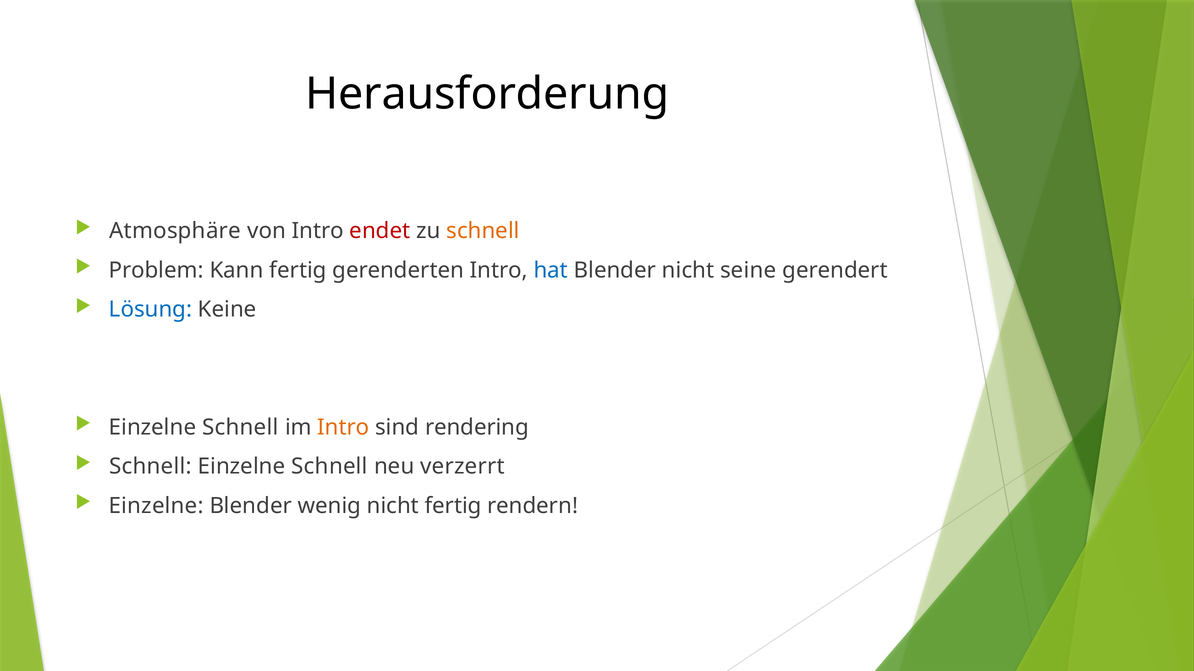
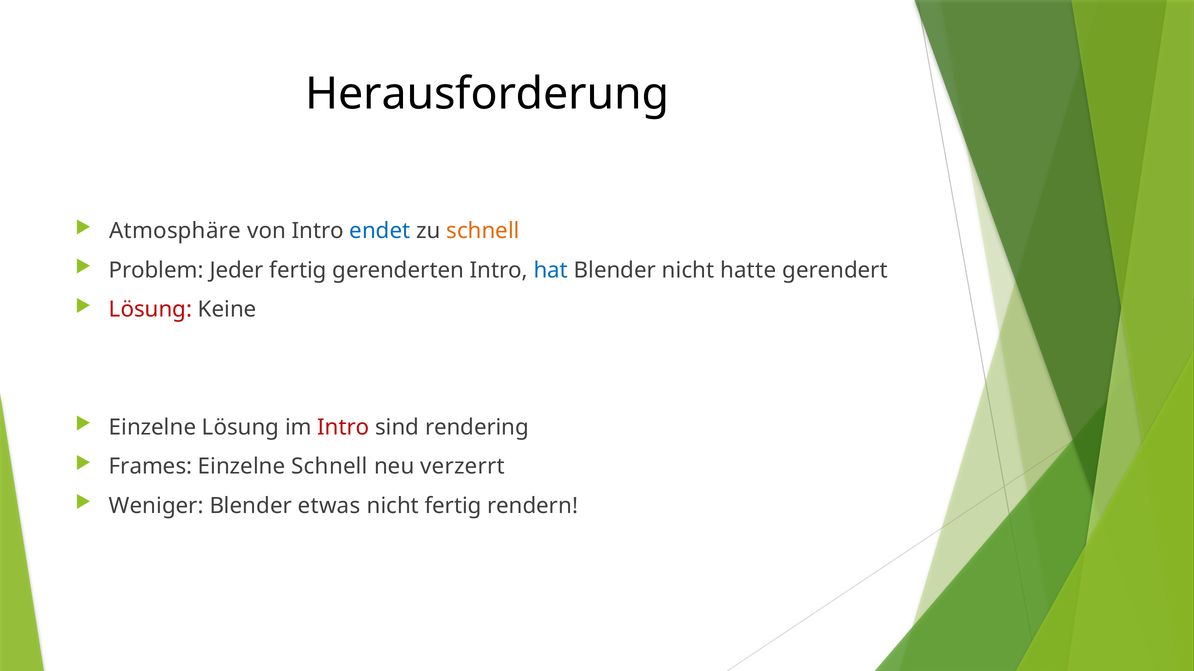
endet colour: red -> blue
Kann: Kann -> Jeder
seine: seine -> hatte
Lösung at (151, 310) colour: blue -> red
Schnell at (240, 428): Schnell -> Lösung
Intro at (343, 428) colour: orange -> red
Schnell at (150, 467): Schnell -> Frames
Einzelne at (156, 506): Einzelne -> Weniger
wenig: wenig -> etwas
